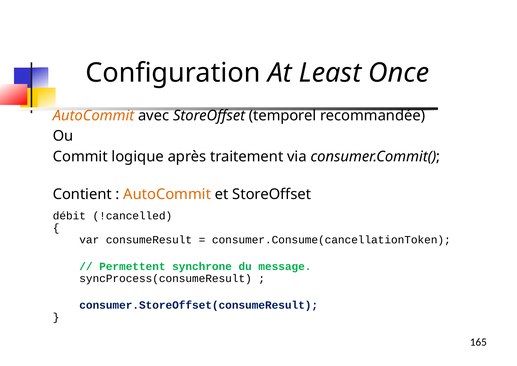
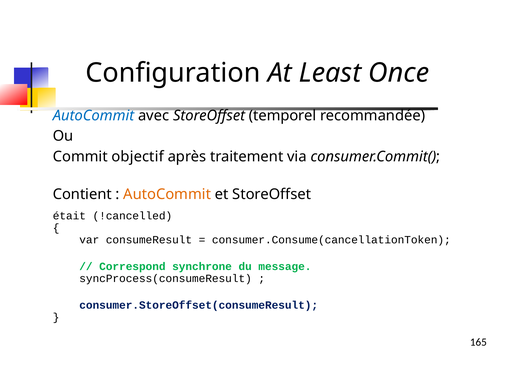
AutoCommit at (93, 115) colour: orange -> blue
logique: logique -> objectif
débit: débit -> était
Permettent: Permettent -> Correspond
